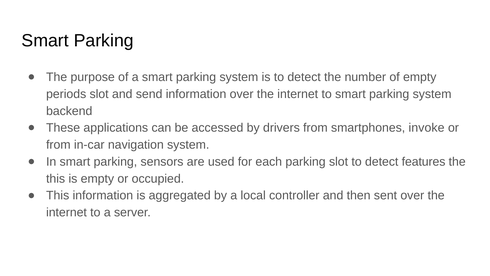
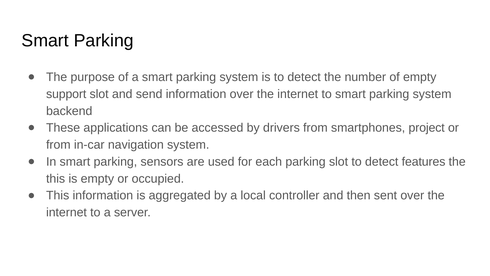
periods: periods -> support
invoke: invoke -> project
